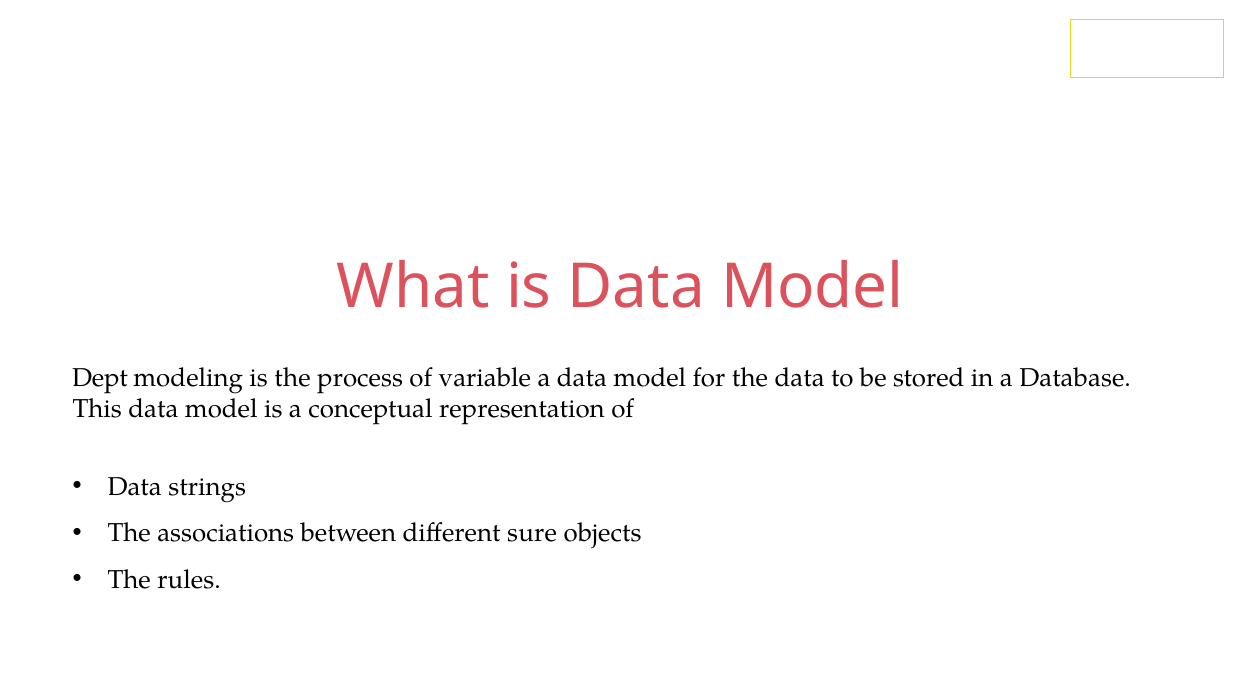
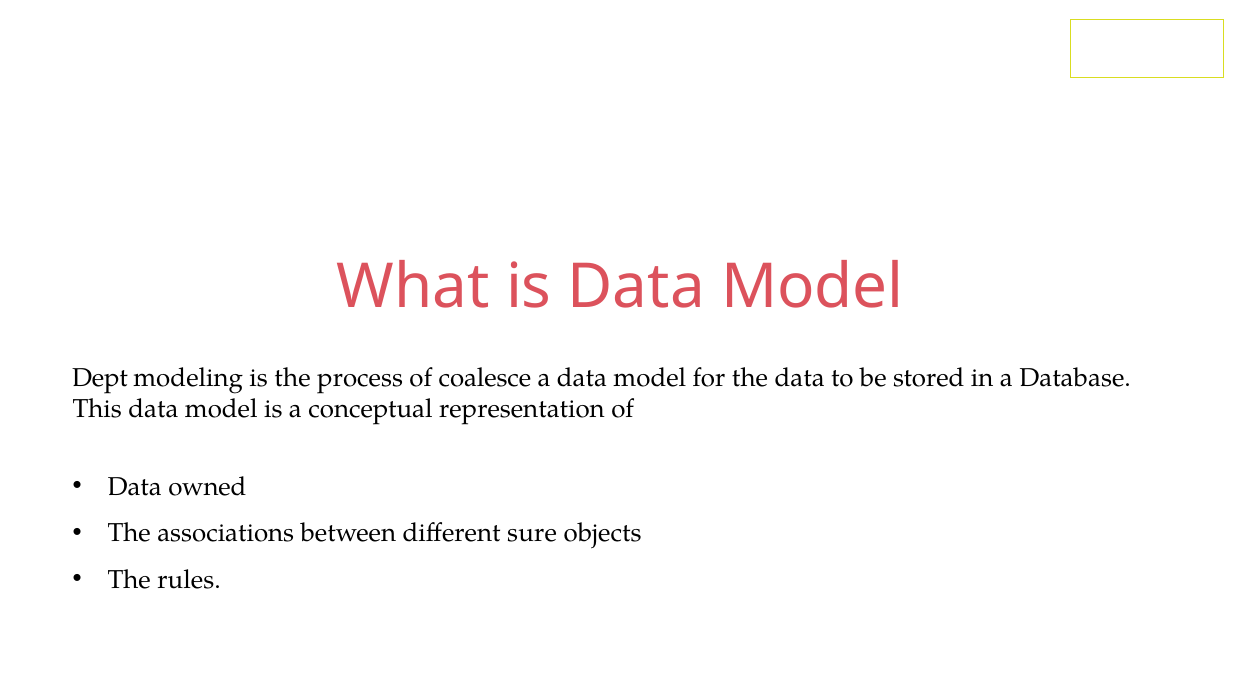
variable: variable -> coalesce
strings: strings -> owned
